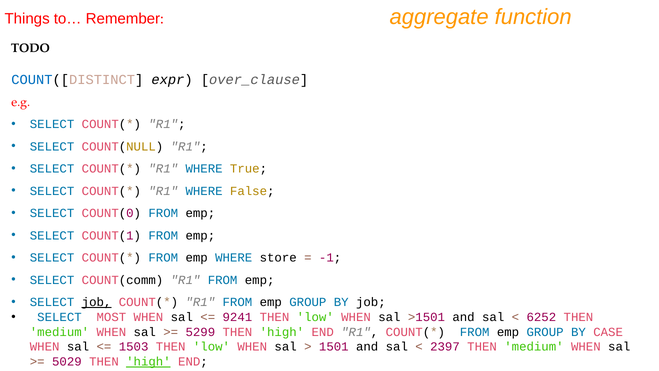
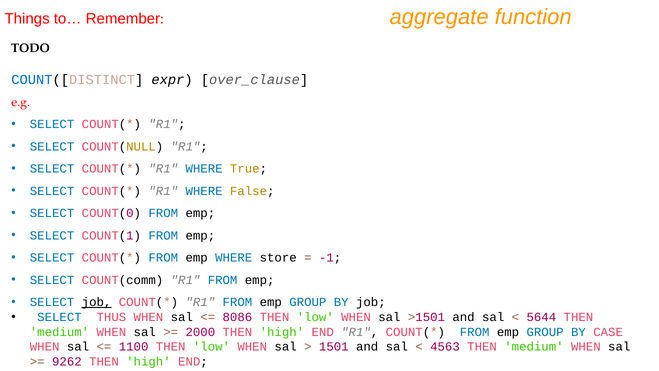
MOST: MOST -> THUS
9241: 9241 -> 8086
6252: 6252 -> 5644
5299: 5299 -> 2000
1503: 1503 -> 1100
2397: 2397 -> 4563
5029: 5029 -> 9262
high at (148, 361) underline: present -> none
